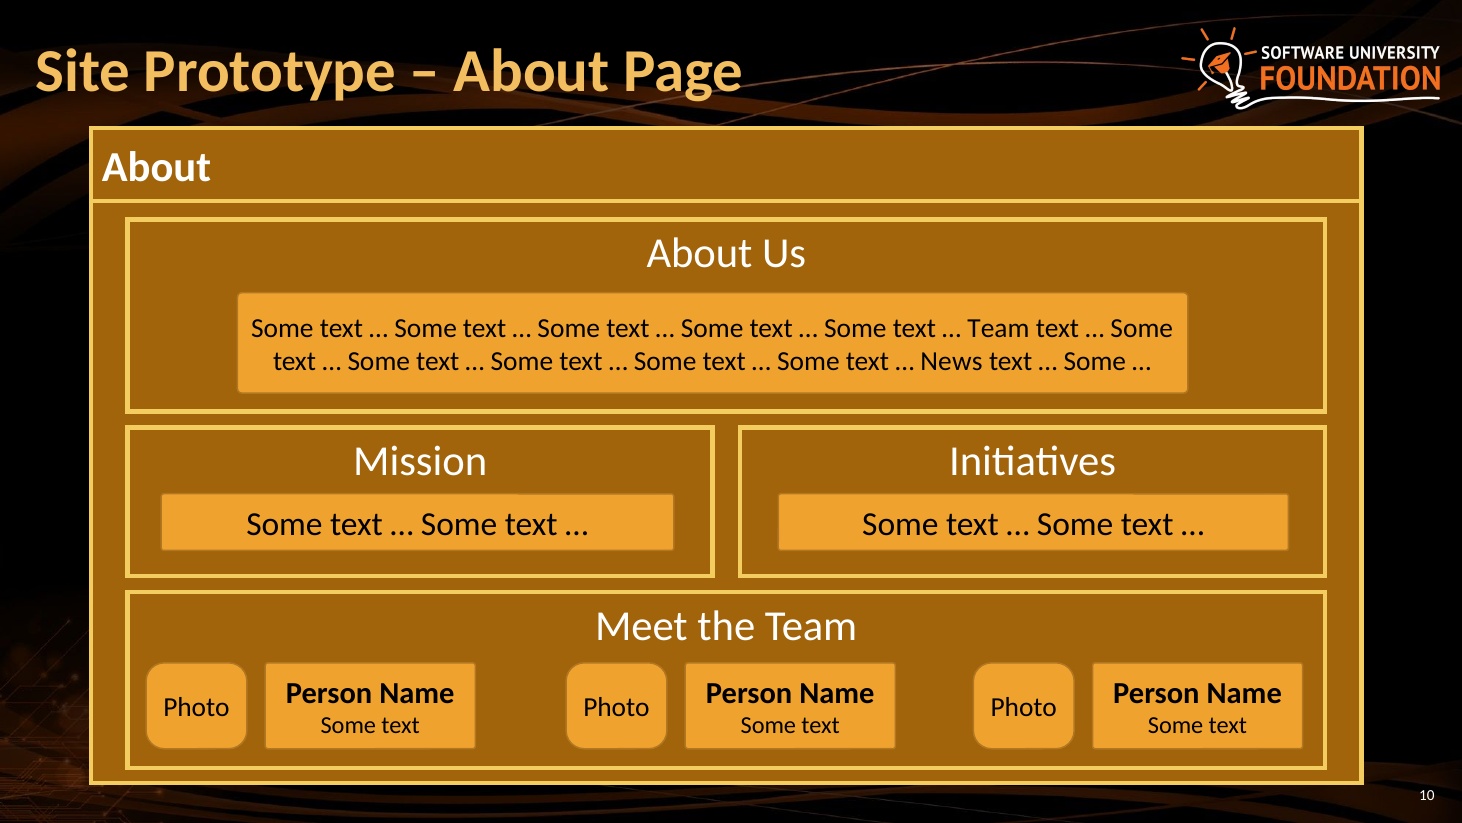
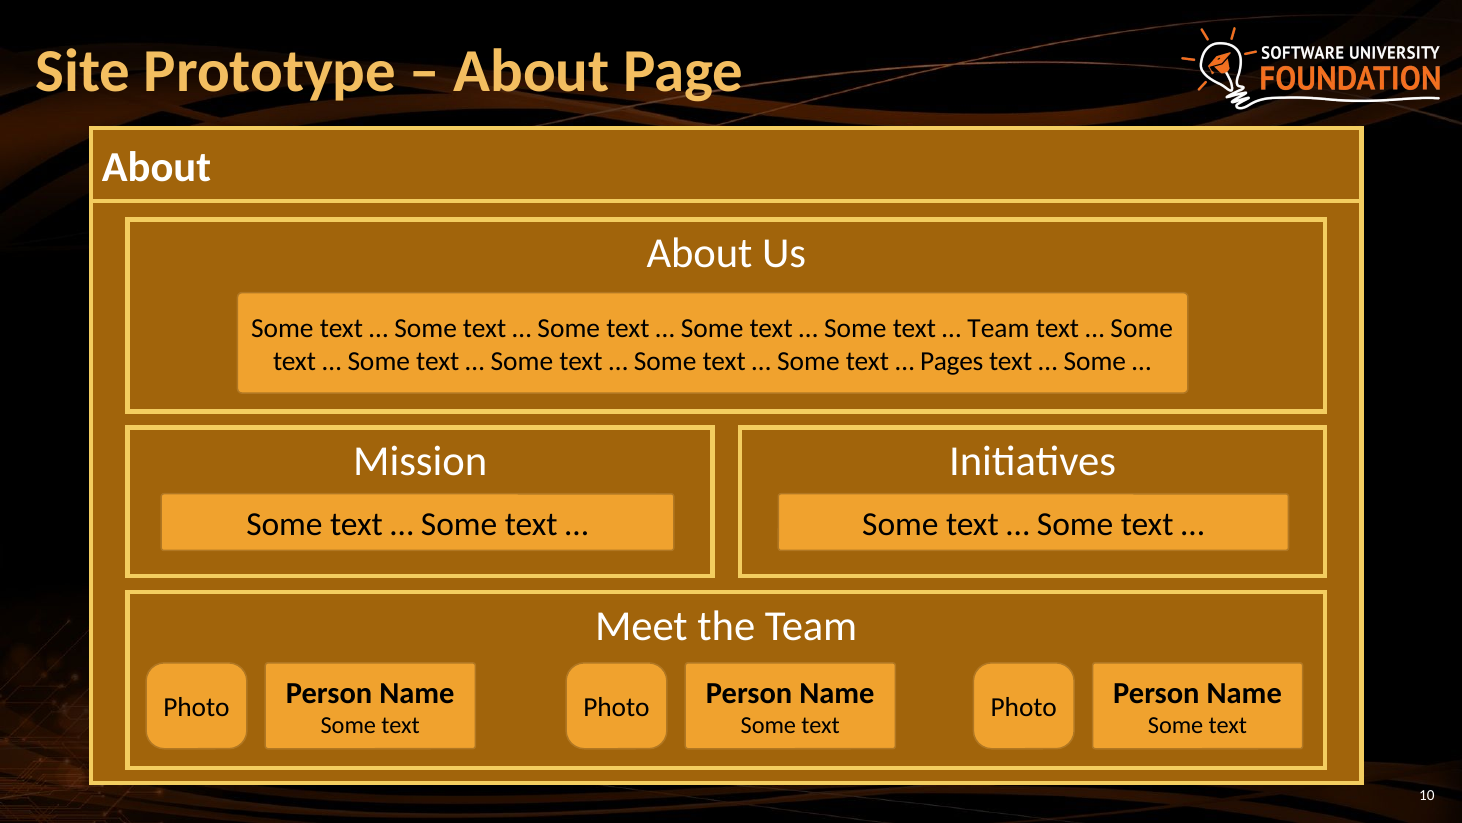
News: News -> Pages
